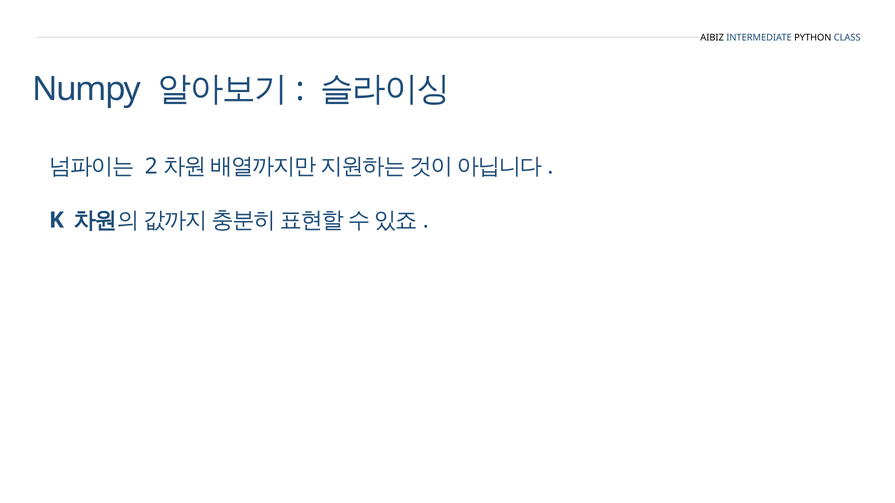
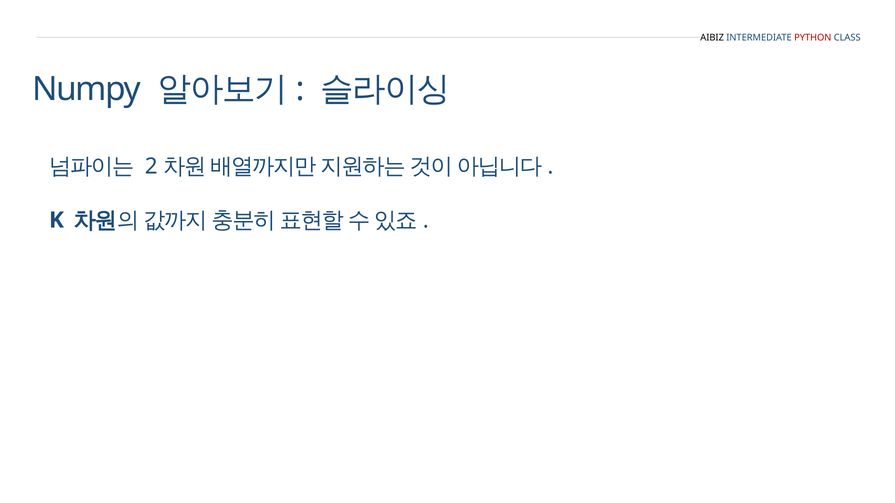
PYTHON colour: black -> red
